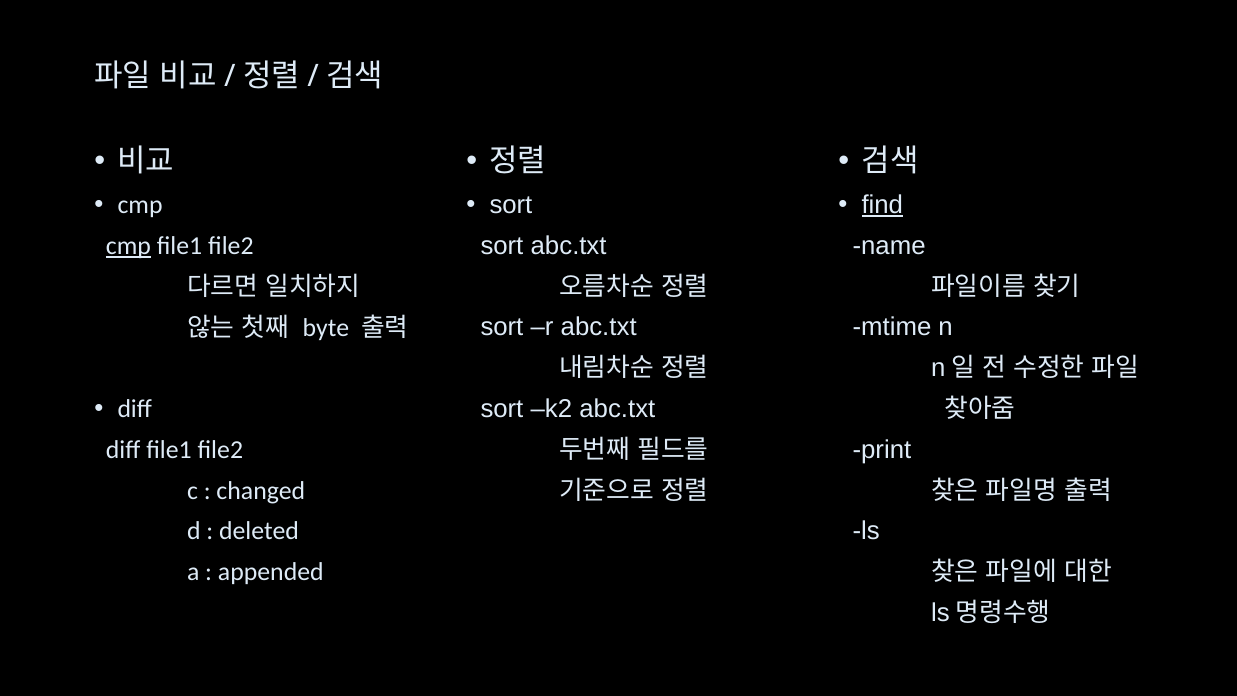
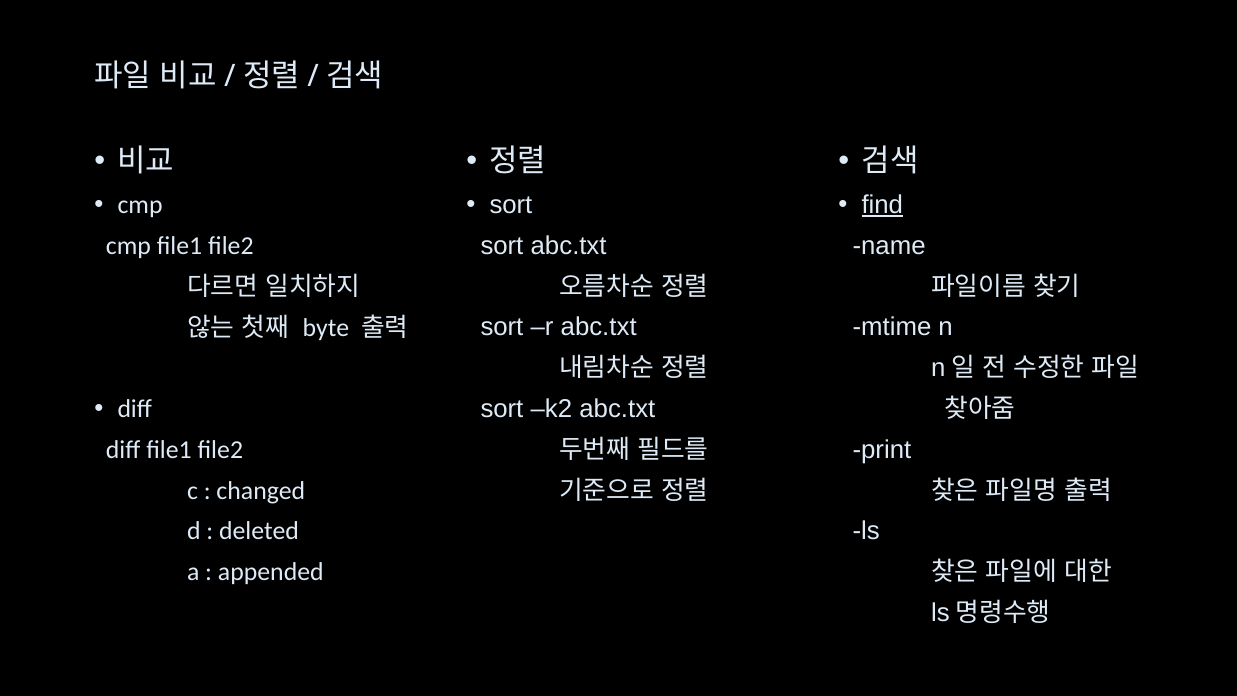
cmp at (128, 246) underline: present -> none
